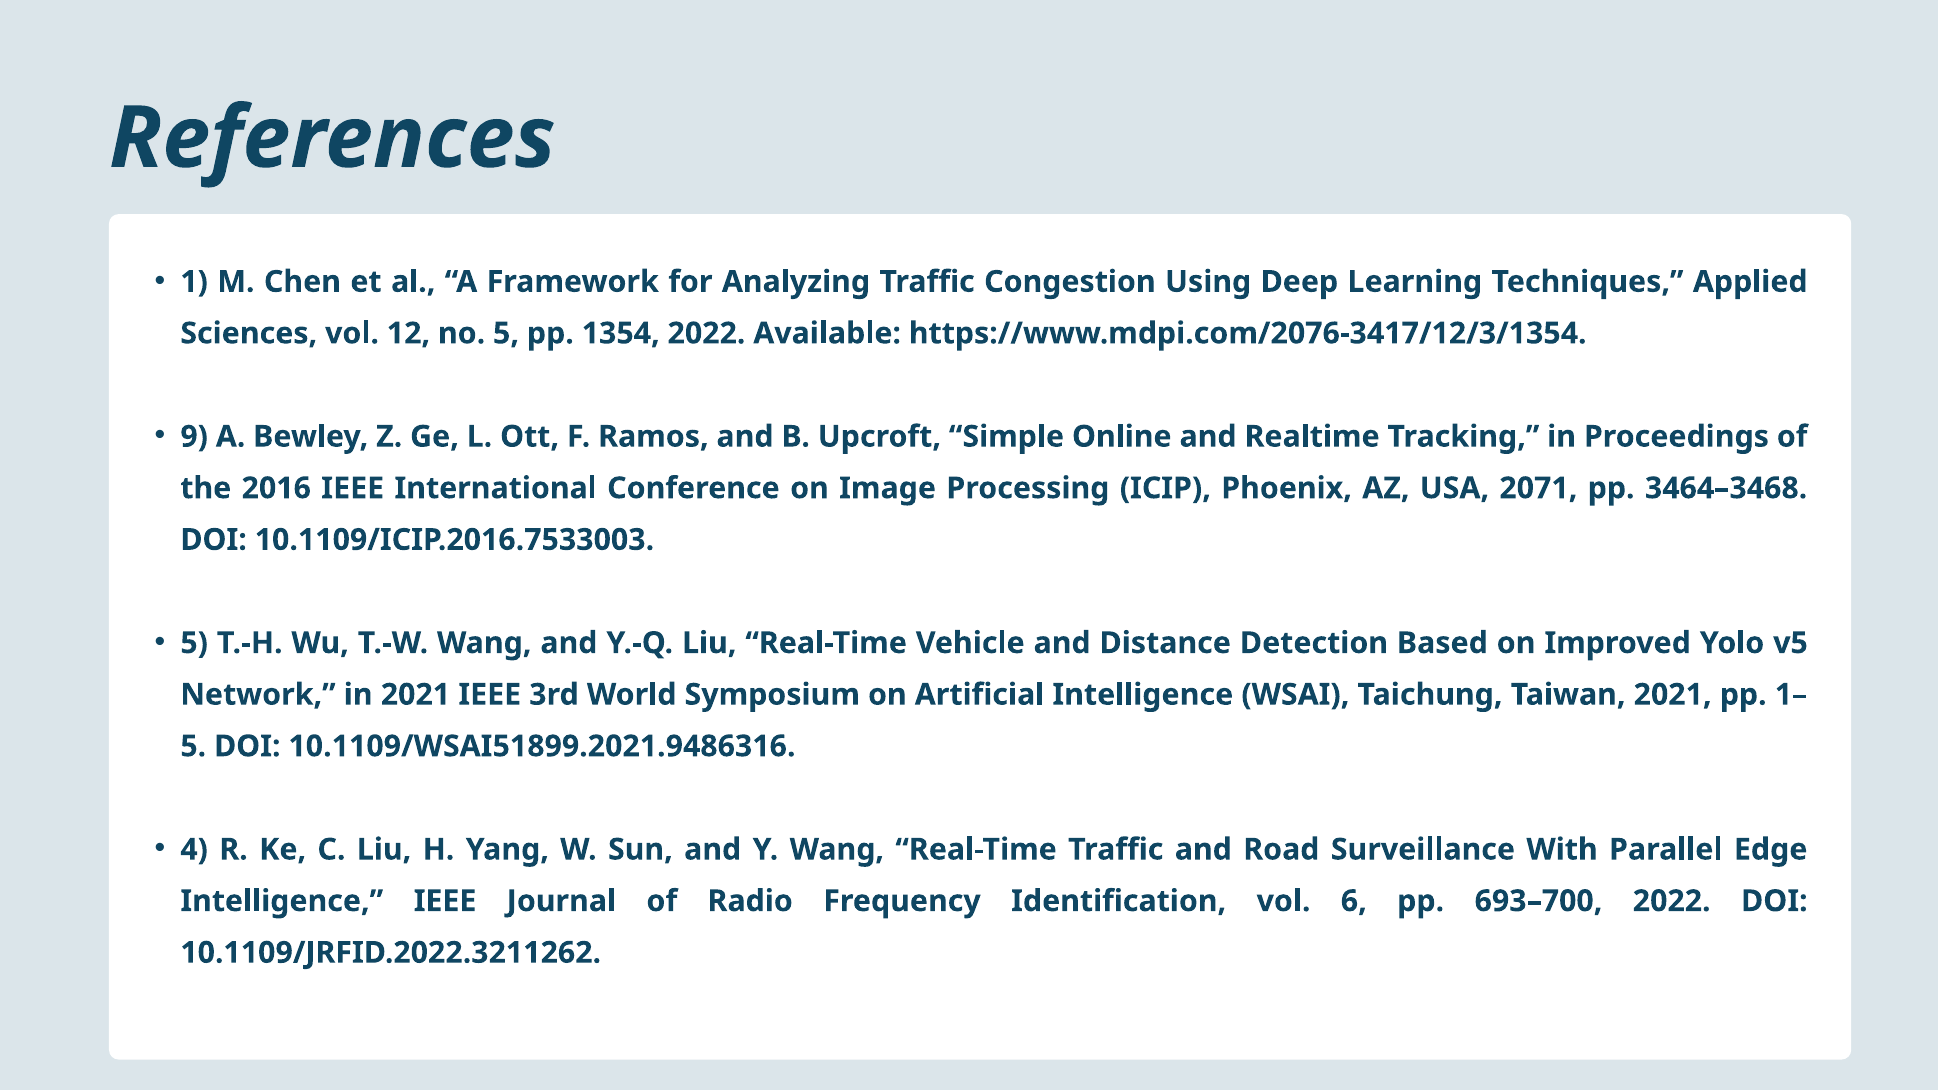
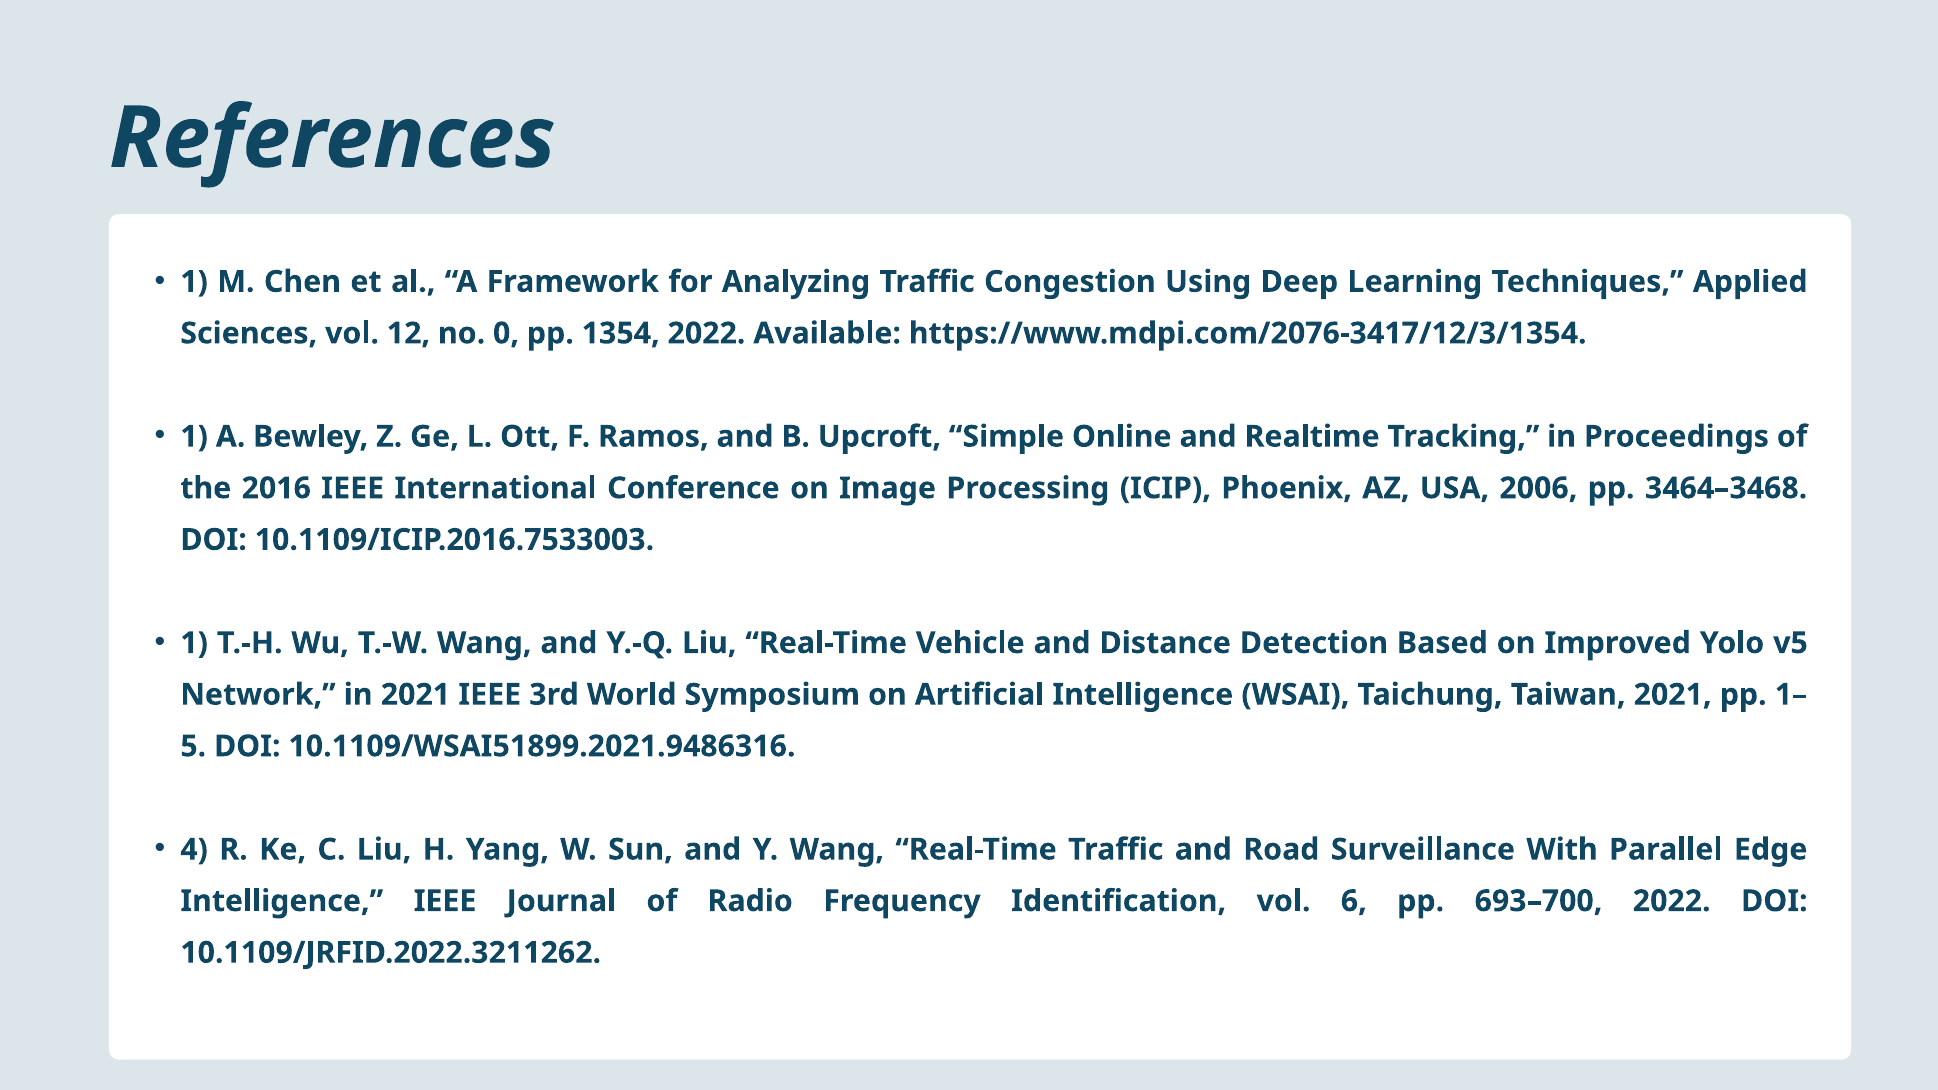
no 5: 5 -> 0
9 at (194, 437): 9 -> 1
2071: 2071 -> 2006
5 at (194, 643): 5 -> 1
